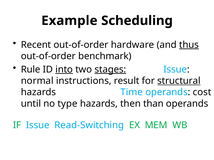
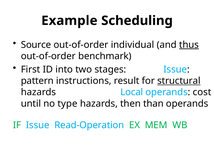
Recent: Recent -> Source
hardware: hardware -> individual
Rule: Rule -> First
into underline: present -> none
stages underline: present -> none
normal: normal -> pattern
Time: Time -> Local
Read-Switching: Read-Switching -> Read-Operation
